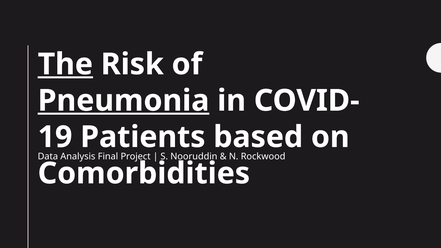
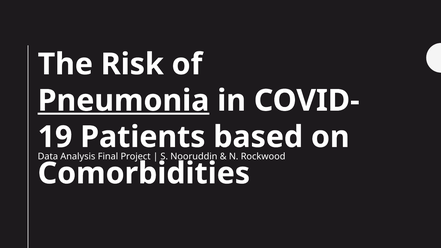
The underline: present -> none
